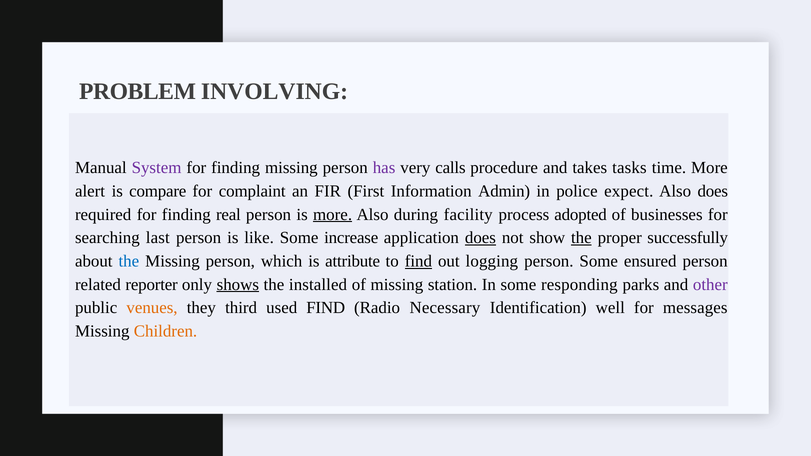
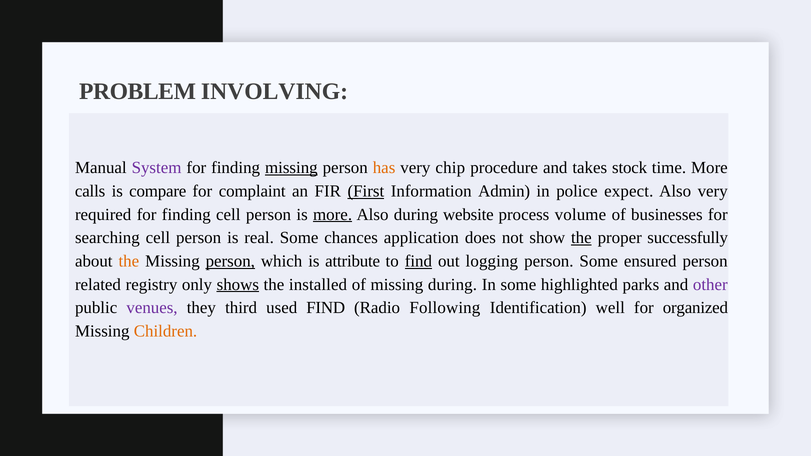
missing at (291, 168) underline: none -> present
has colour: purple -> orange
calls: calls -> chip
tasks: tasks -> stock
alert: alert -> calls
First underline: none -> present
Also does: does -> very
finding real: real -> cell
facility: facility -> website
adopted: adopted -> volume
searching last: last -> cell
like: like -> real
increase: increase -> chances
does at (480, 238) underline: present -> none
the at (129, 261) colour: blue -> orange
person at (230, 261) underline: none -> present
reporter: reporter -> registry
missing station: station -> during
responding: responding -> highlighted
venues colour: orange -> purple
Necessary: Necessary -> Following
messages: messages -> organized
